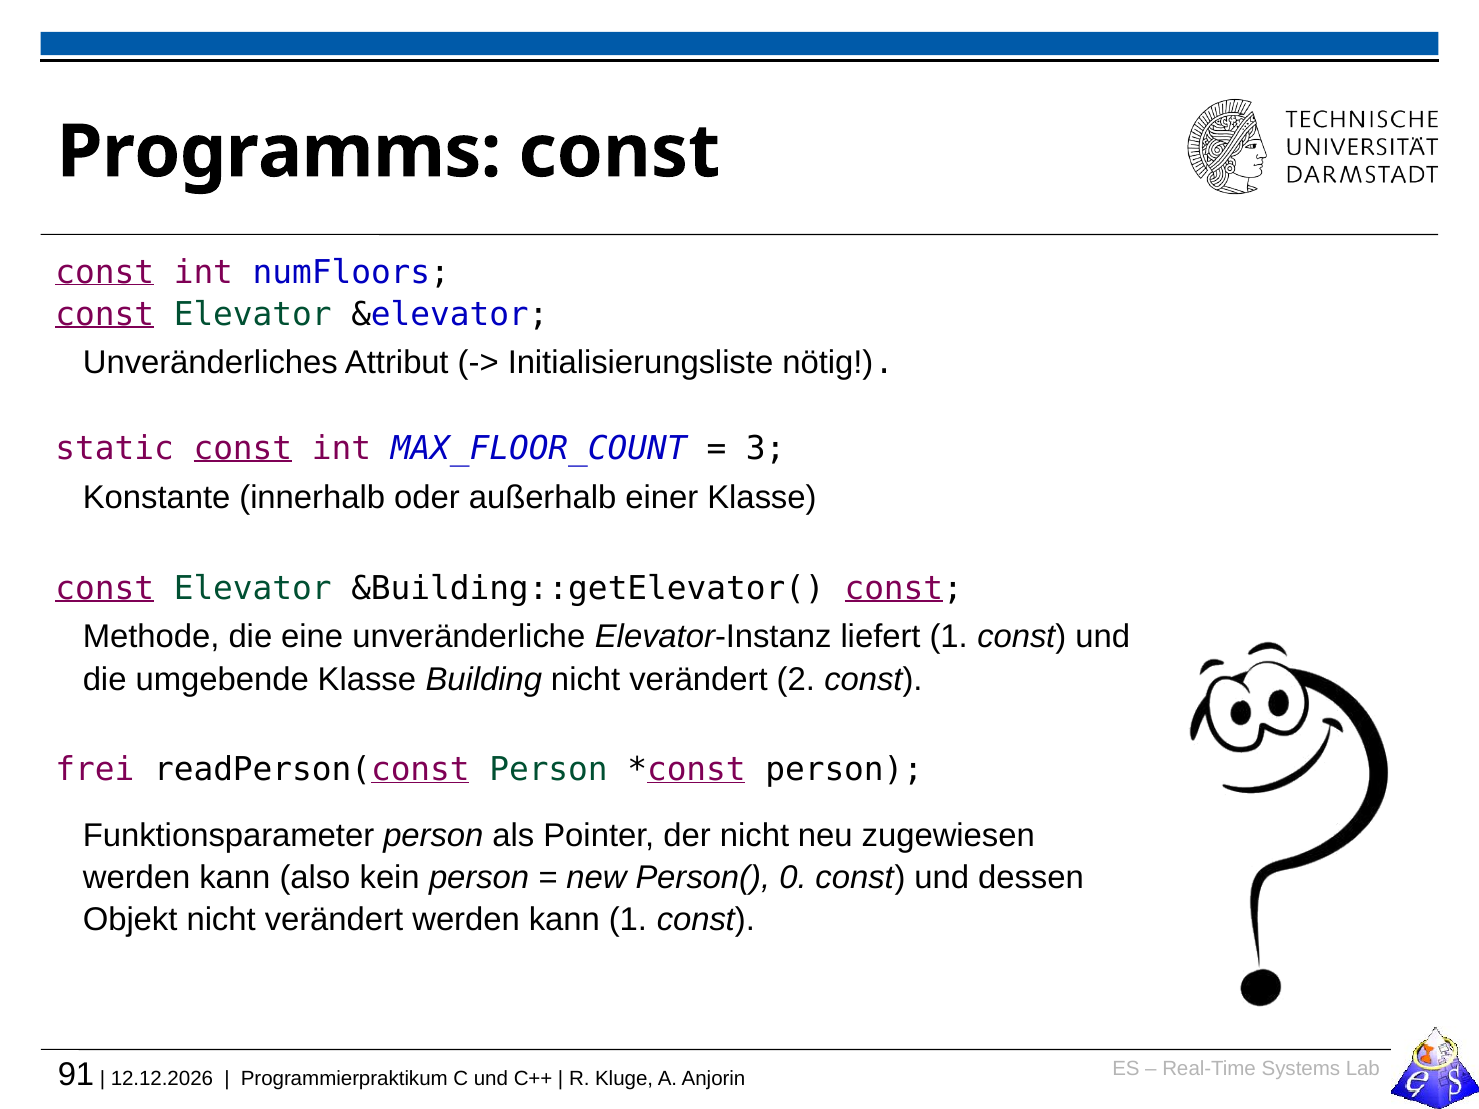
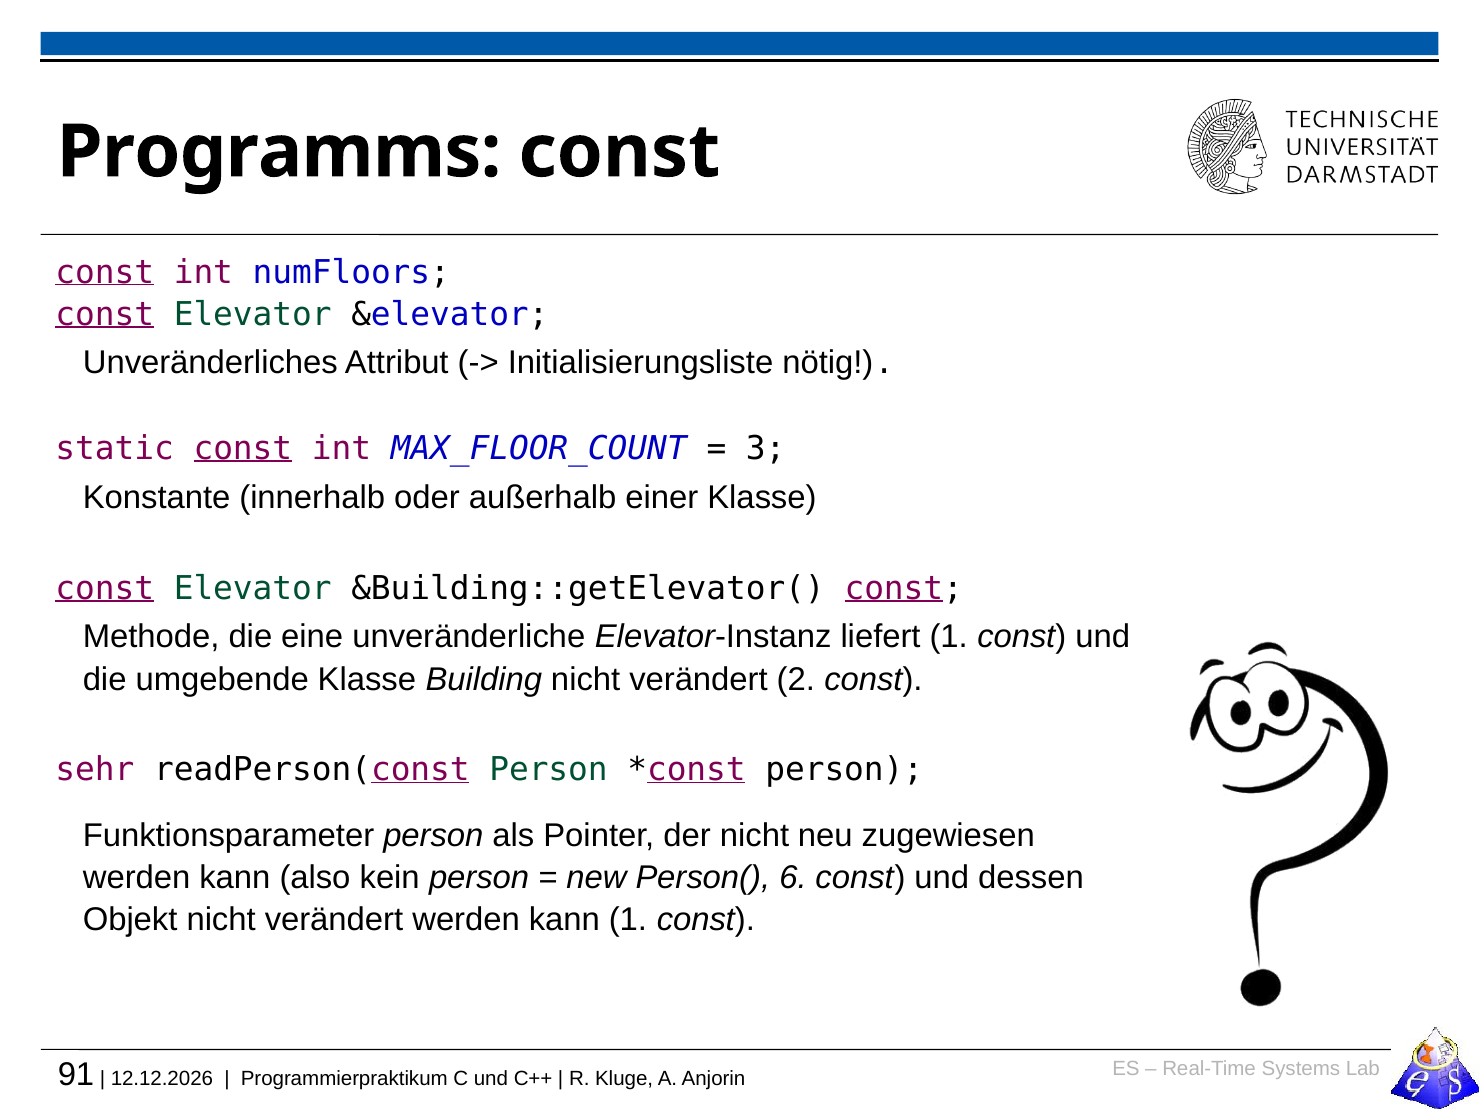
frei: frei -> sehr
0: 0 -> 6
